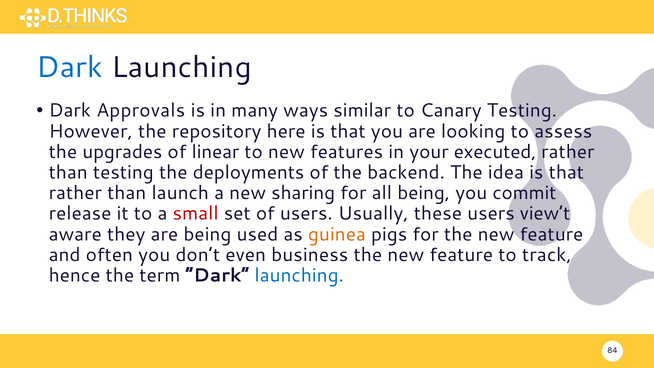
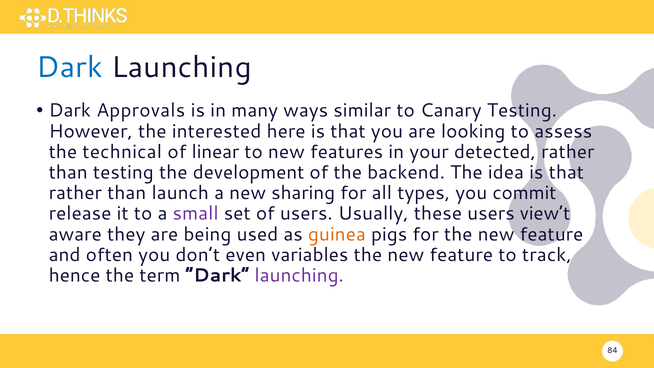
repository: repository -> interested
upgrades: upgrades -> technical
executed: executed -> detected
deployments: deployments -> development
all being: being -> types
small colour: red -> purple
business: business -> variables
launching at (299, 275) colour: blue -> purple
